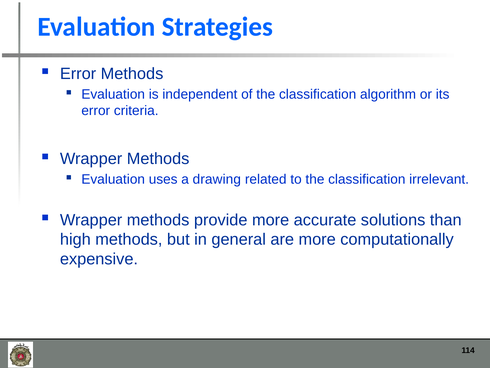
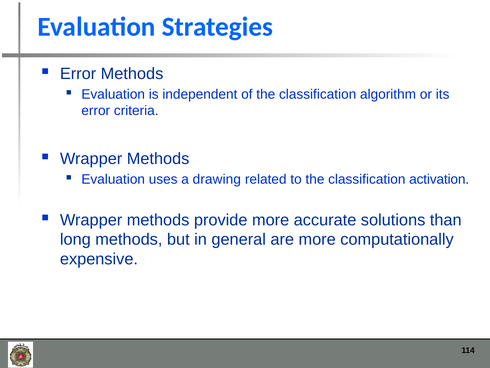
irrelevant: irrelevant -> activation
high: high -> long
